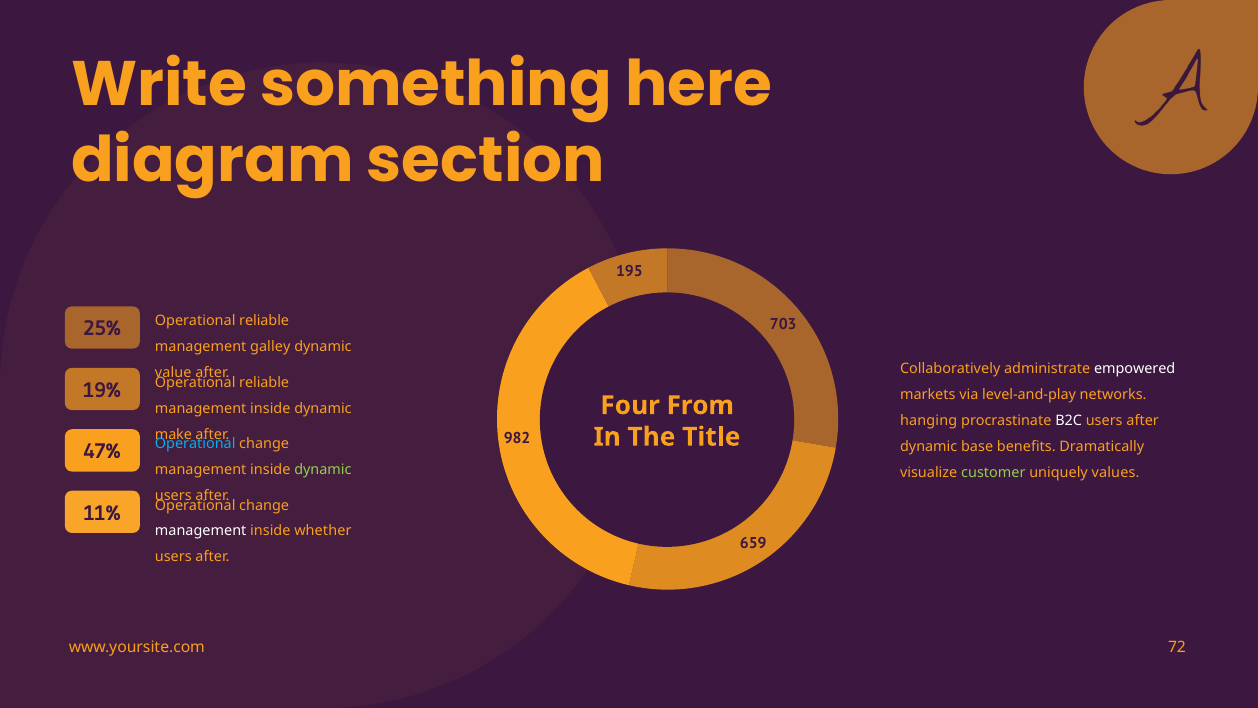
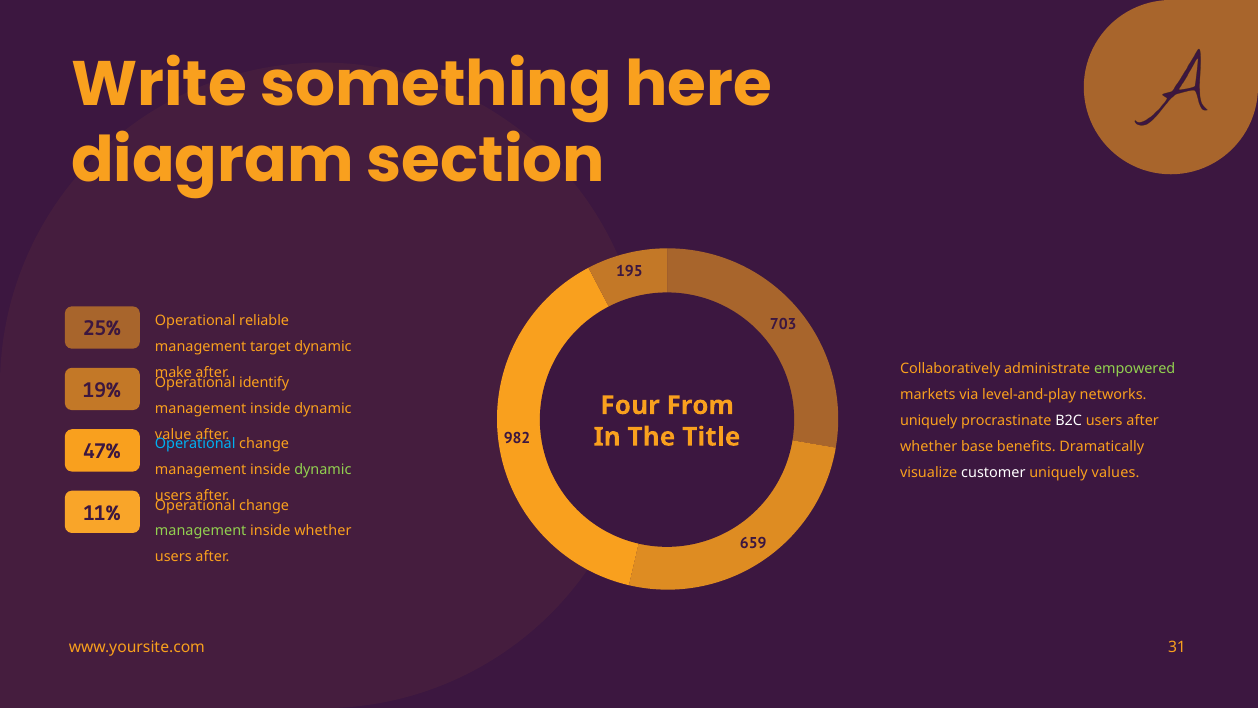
galley: galley -> target
empowered colour: white -> light green
value: value -> make
reliable at (264, 382): reliable -> identify
hanging at (929, 420): hanging -> uniquely
make: make -> value
dynamic at (929, 446): dynamic -> whether
customer colour: light green -> white
management at (201, 531) colour: white -> light green
72: 72 -> 31
